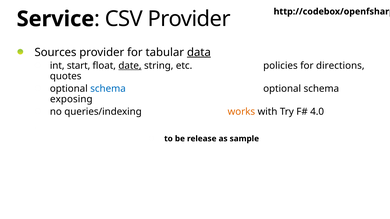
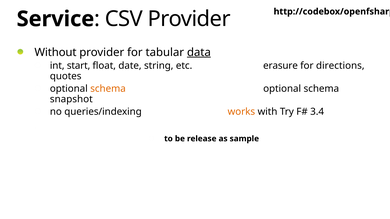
Sources: Sources -> Without
date underline: present -> none
policies: policies -> erasure
schema at (108, 89) colour: blue -> orange
exposing: exposing -> snapshot
4.0: 4.0 -> 3.4
